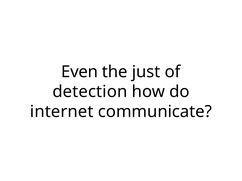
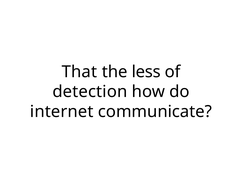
Even: Even -> That
just: just -> less
